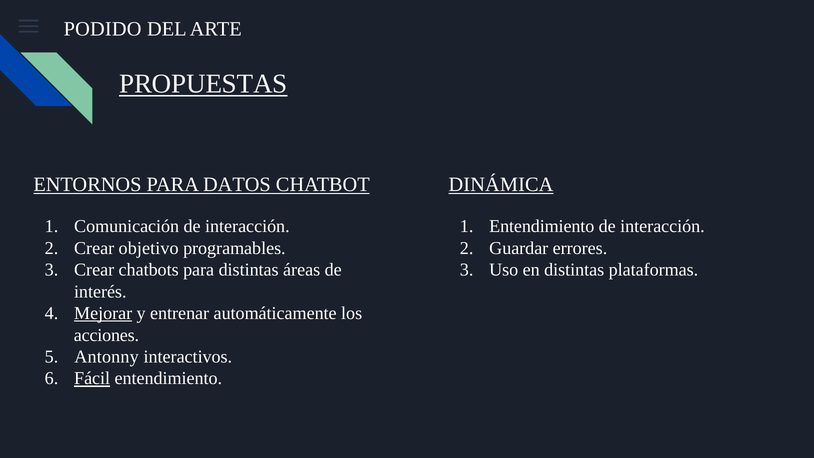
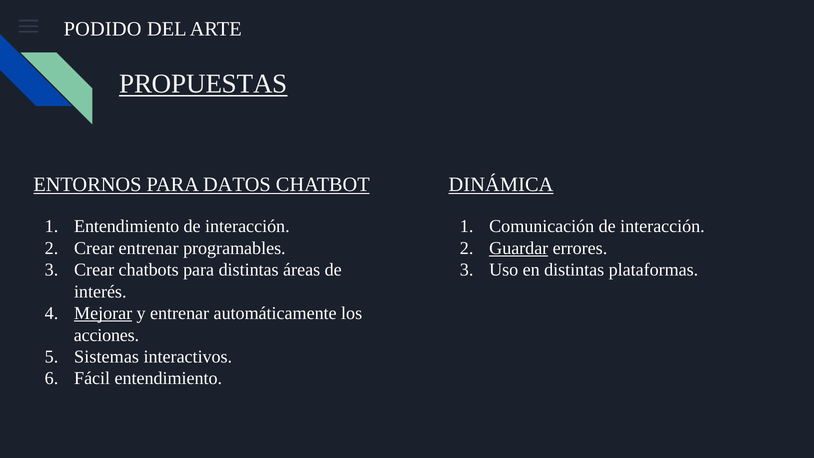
Entendimiento at (542, 226): Entendimiento -> Comunicación
Comunicación at (127, 226): Comunicación -> Entendimiento
Guardar underline: none -> present
Crear objetivo: objetivo -> entrenar
Antonny: Antonny -> Sistemas
Fácil underline: present -> none
